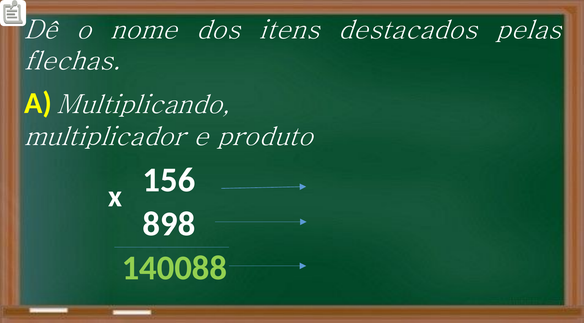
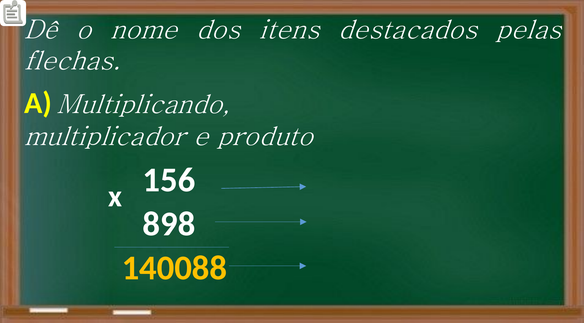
140088 colour: light green -> yellow
